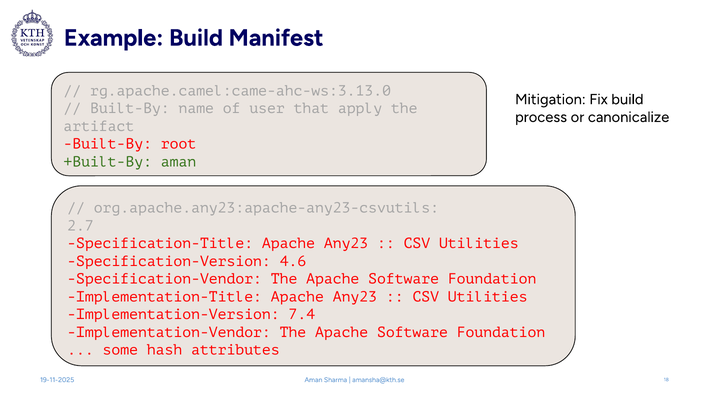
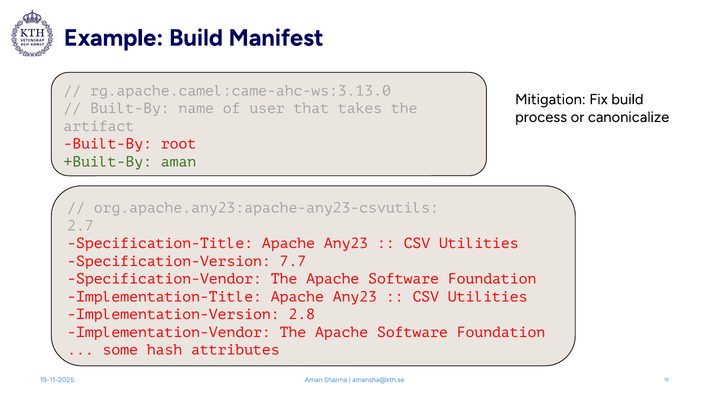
apply: apply -> takes
4.6: 4.6 -> 7.7
7.4: 7.4 -> 2.8
